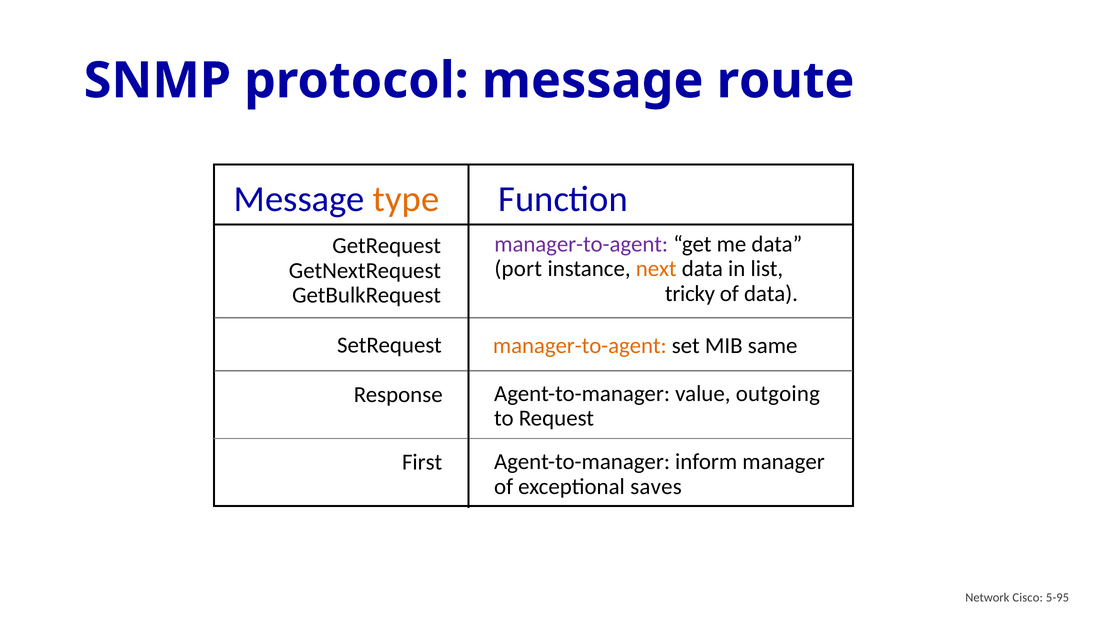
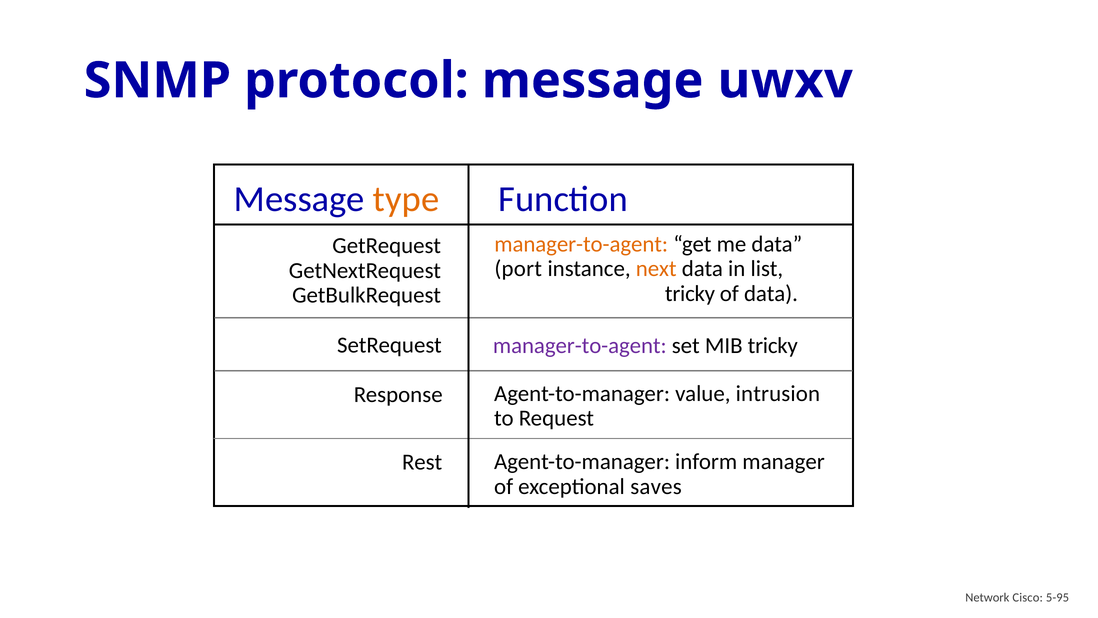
route: route -> uwxv
manager-to-agent at (581, 244) colour: purple -> orange
manager-to-agent at (580, 345) colour: orange -> purple
MIB same: same -> tricky
outgoing: outgoing -> intrusion
First: First -> Rest
